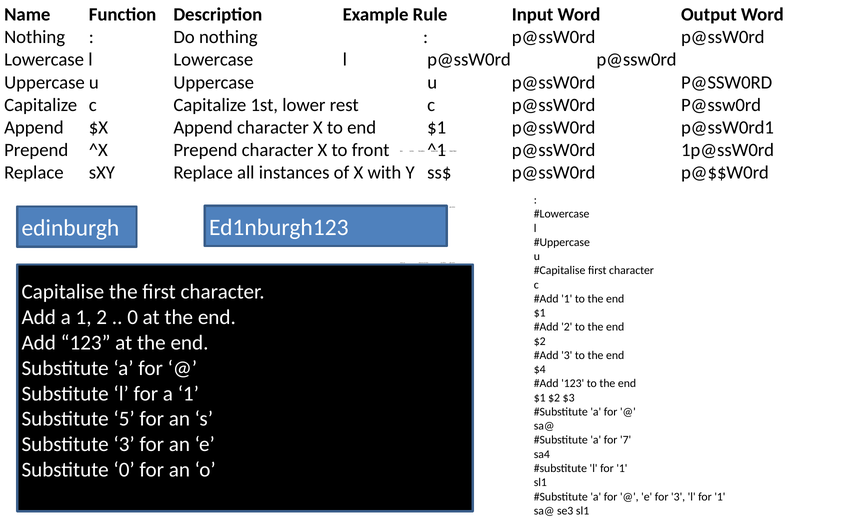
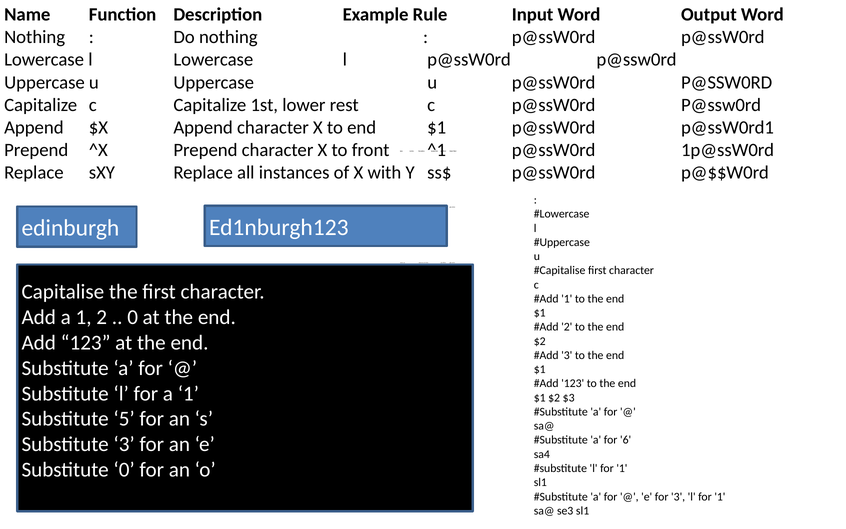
$4 at (540, 369): $4 -> $1
7: 7 -> 6
